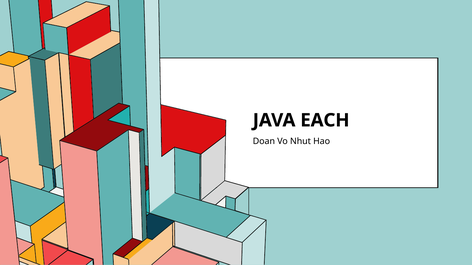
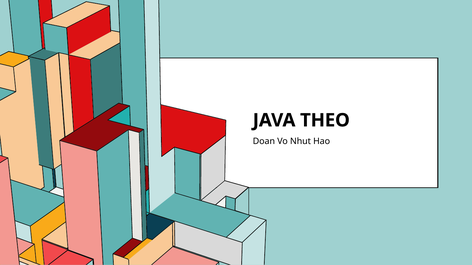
EACH: EACH -> THEO
